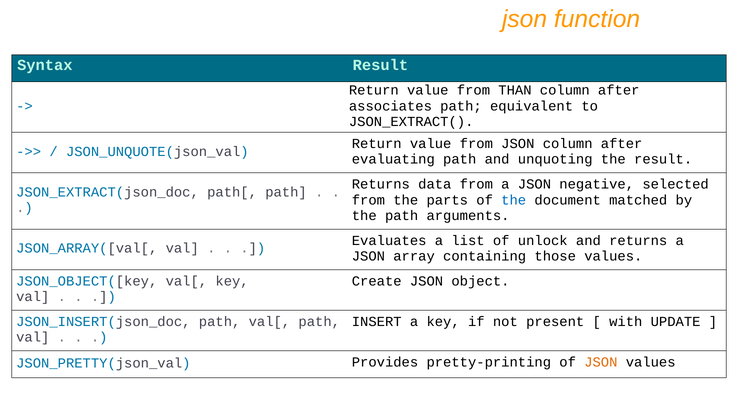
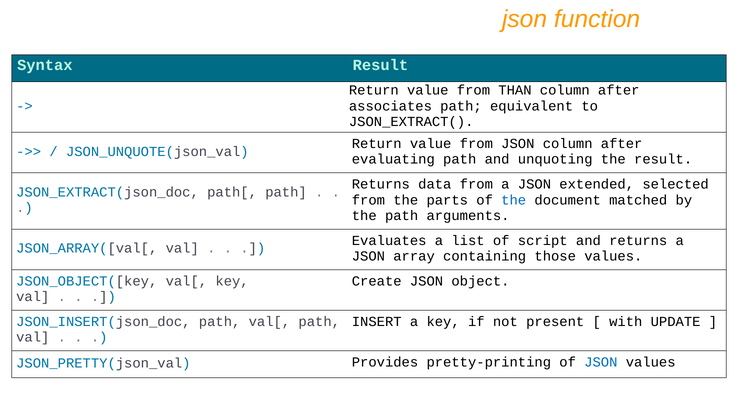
negative: negative -> extended
unlock: unlock -> script
JSON at (601, 362) colour: orange -> blue
